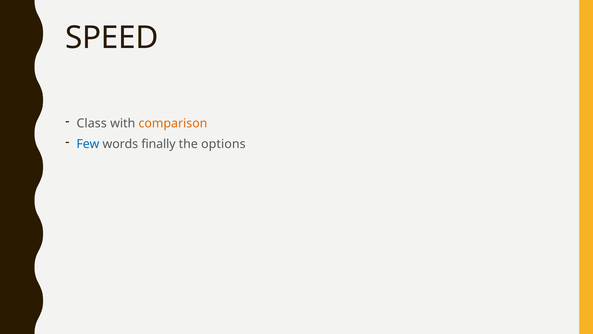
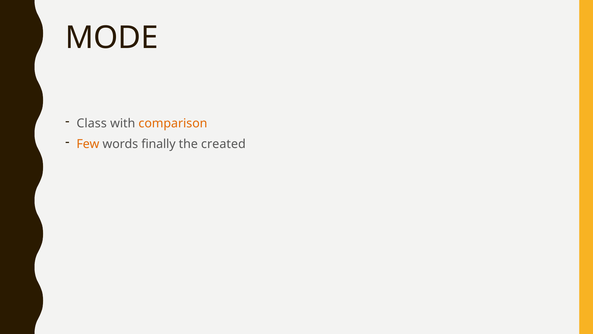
SPEED: SPEED -> MODE
Few colour: blue -> orange
options: options -> created
